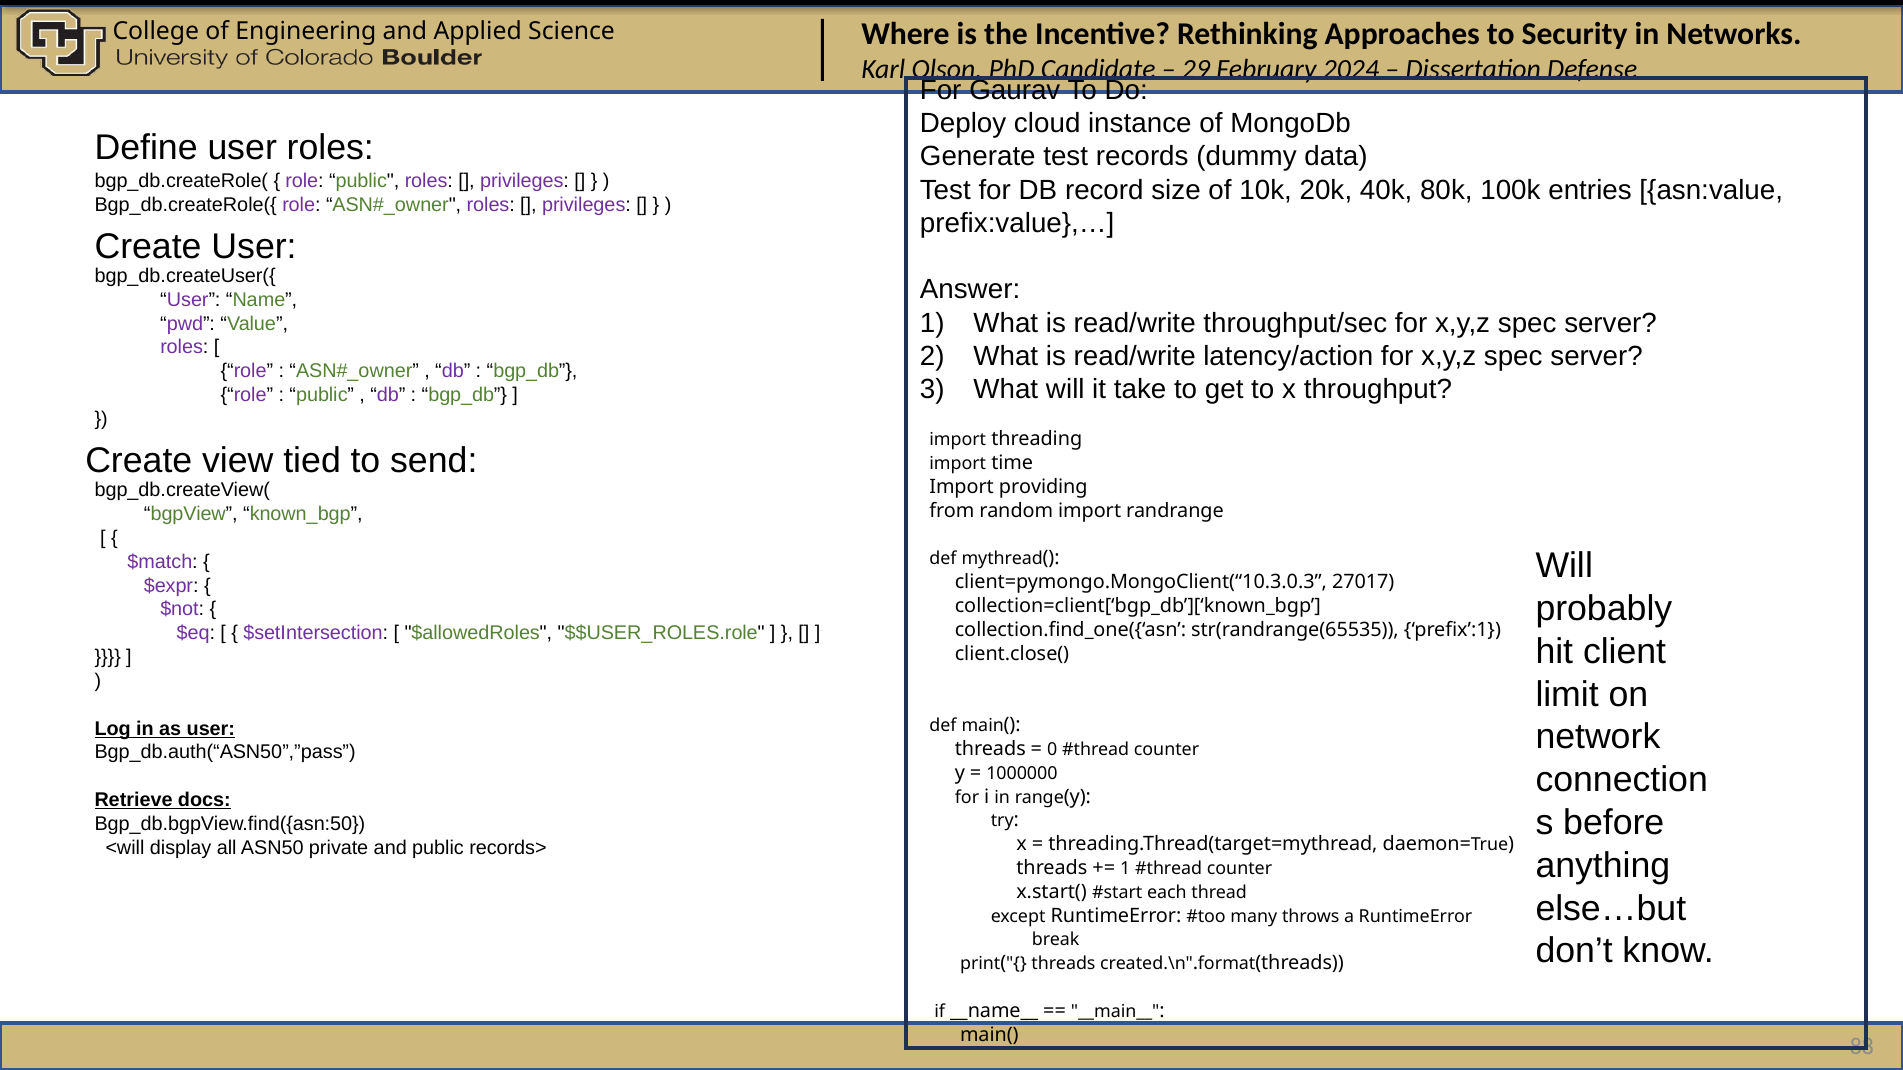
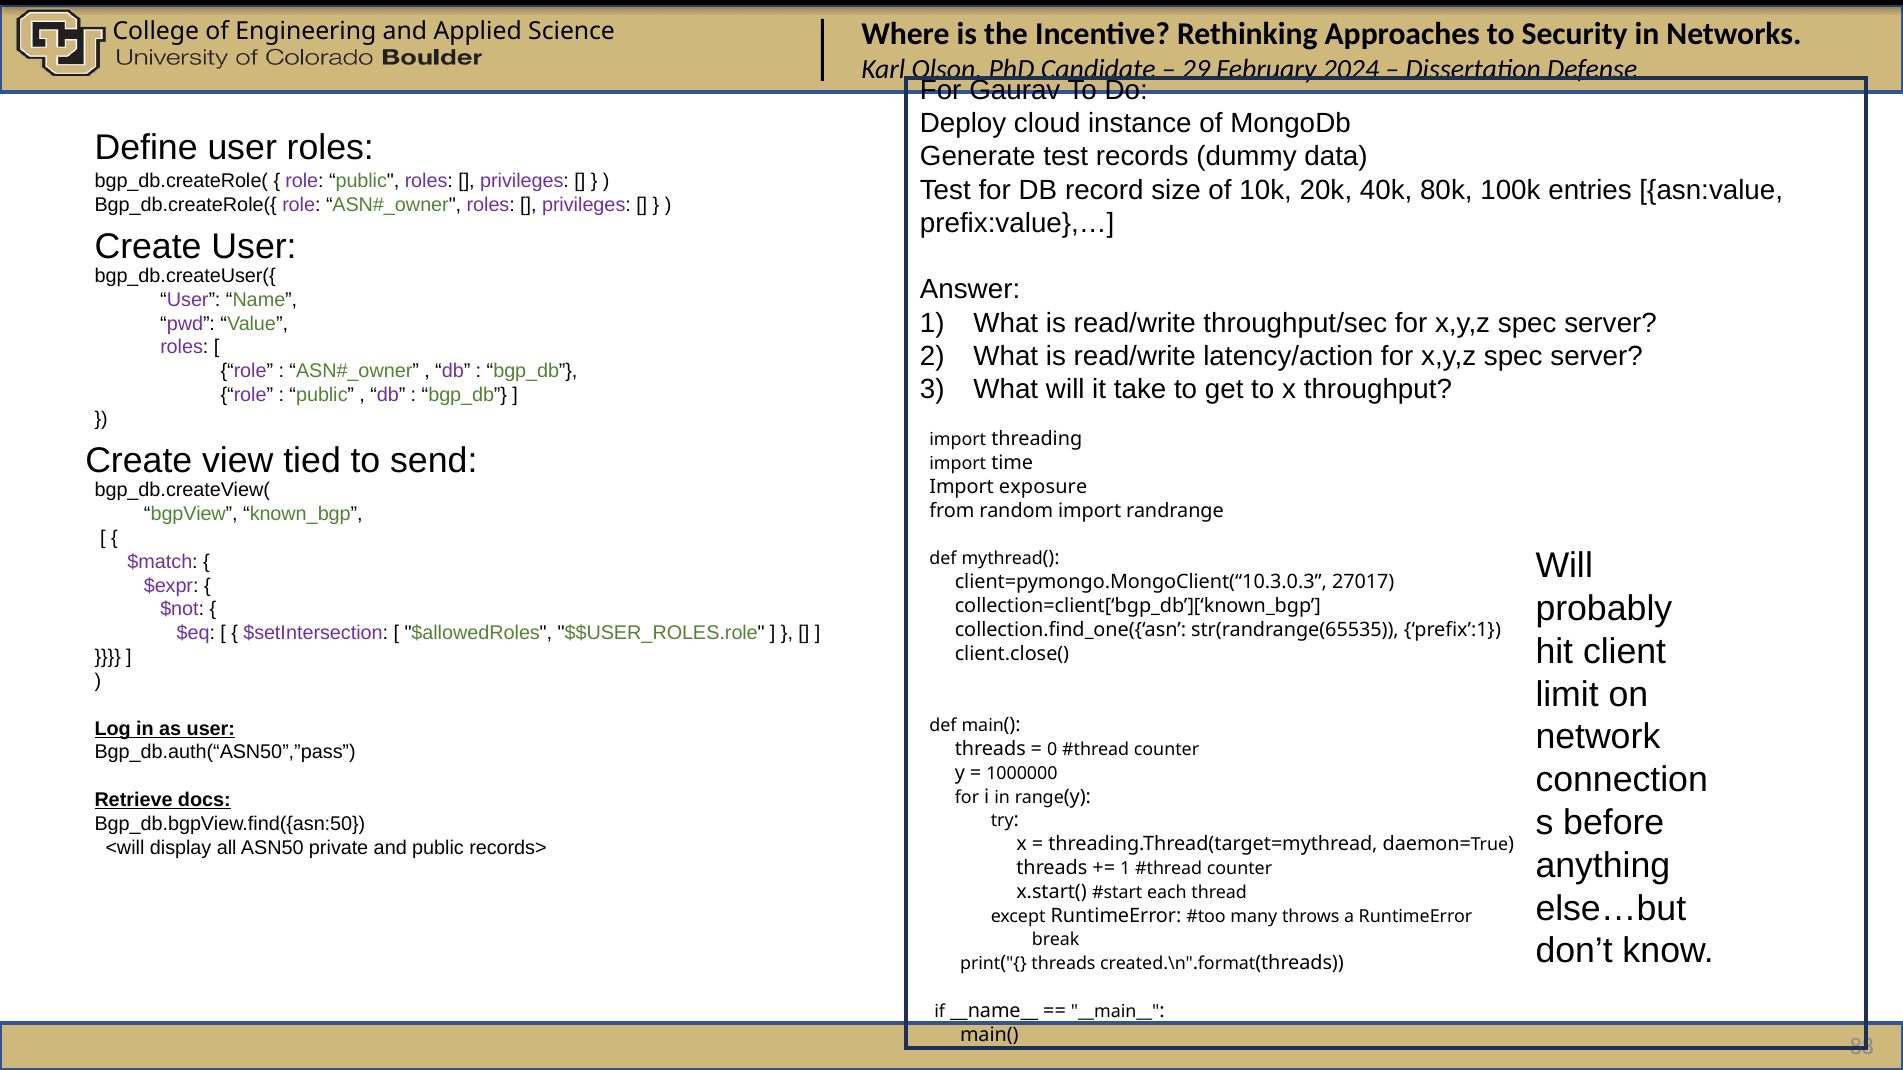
providing: providing -> exposure
